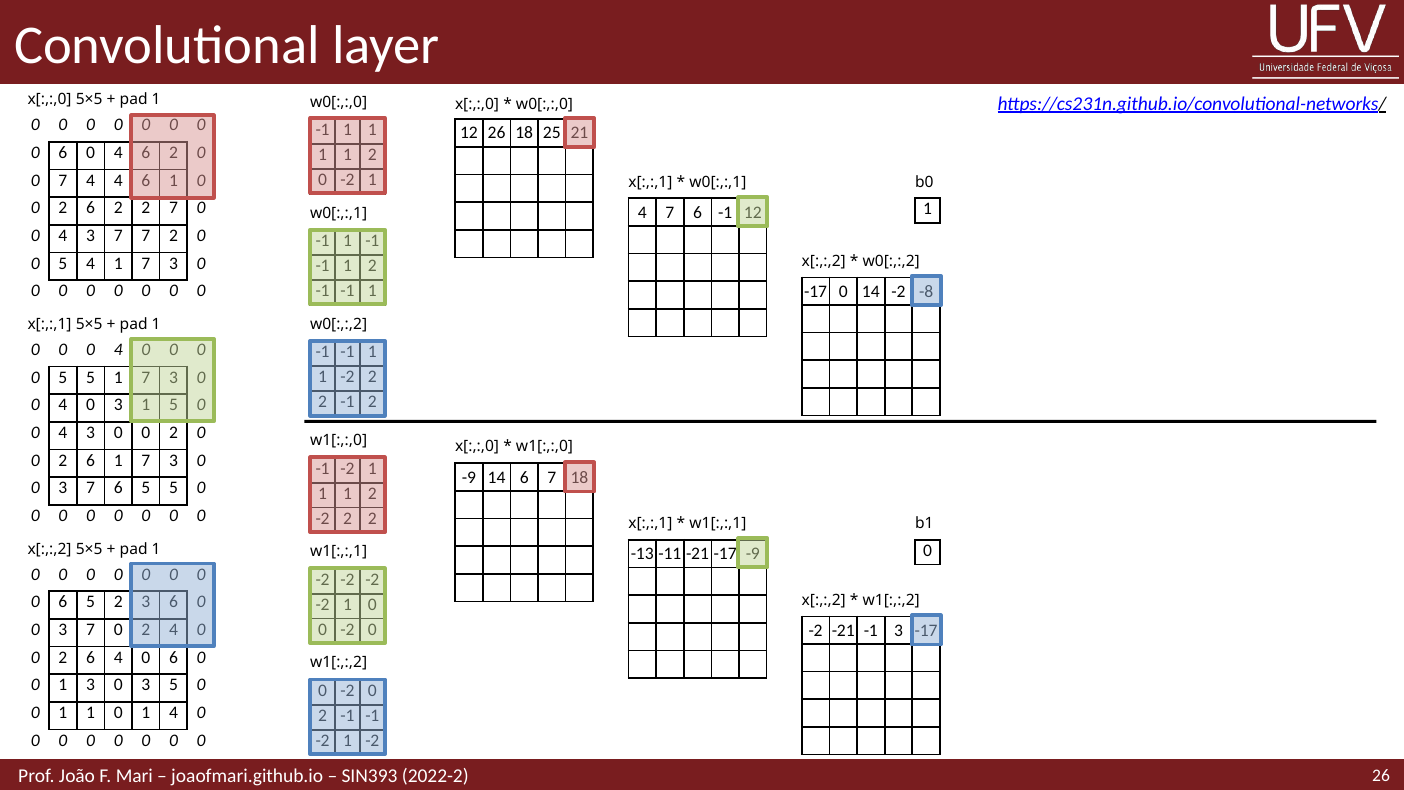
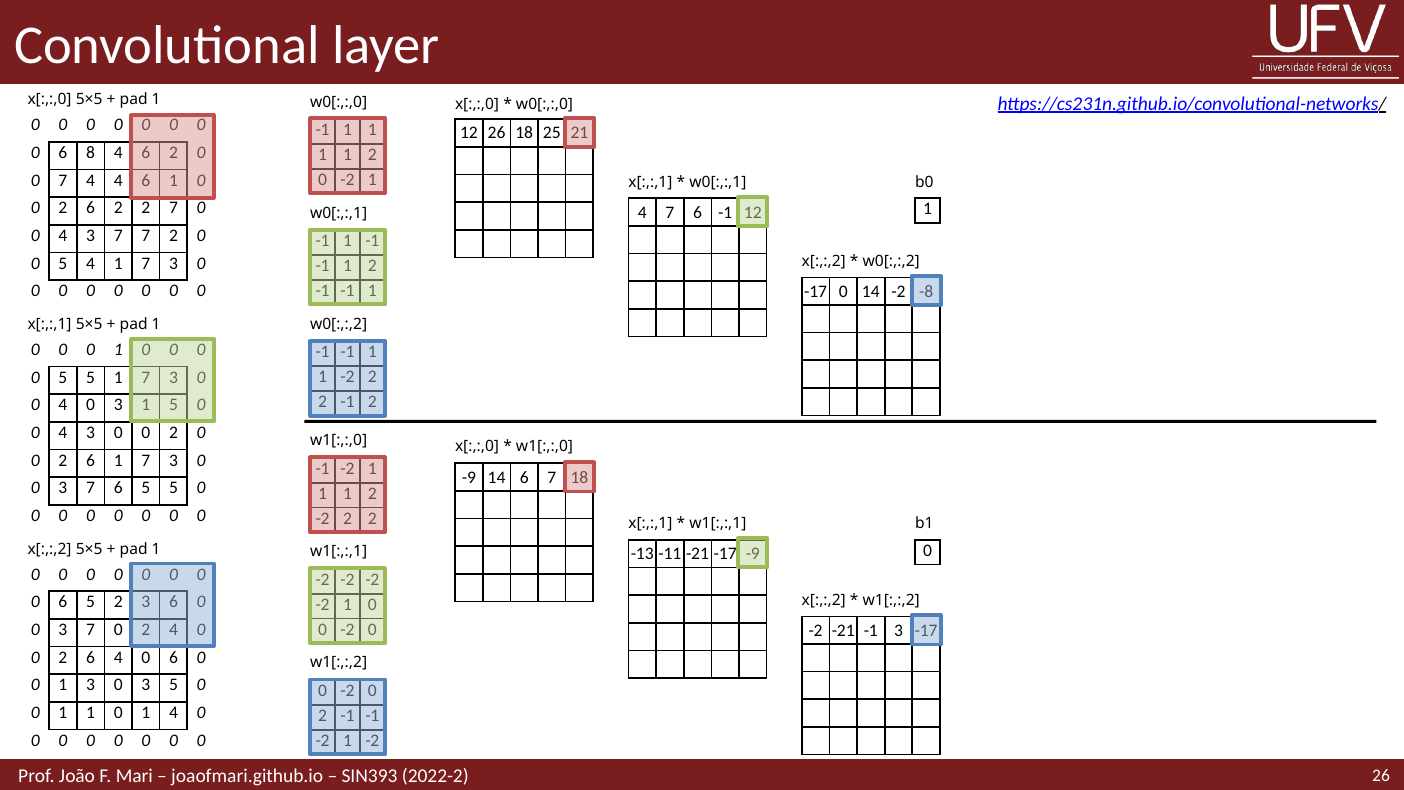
0 at (91, 153): 0 -> 8
0 0 0 4: 4 -> 1
